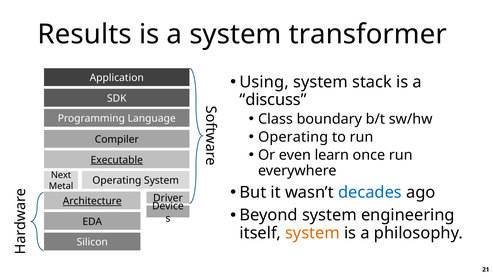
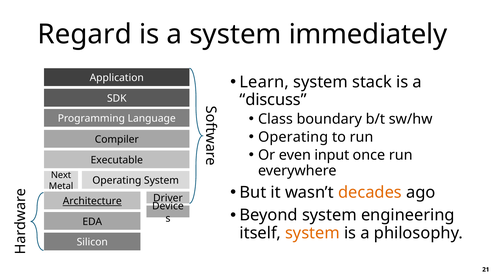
Results: Results -> Regard
transformer: transformer -> immediately
Using: Using -> Learn
learn: learn -> input
Executable underline: present -> none
decades colour: blue -> orange
